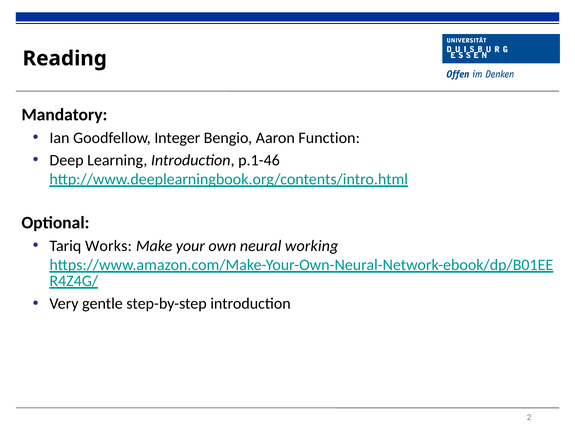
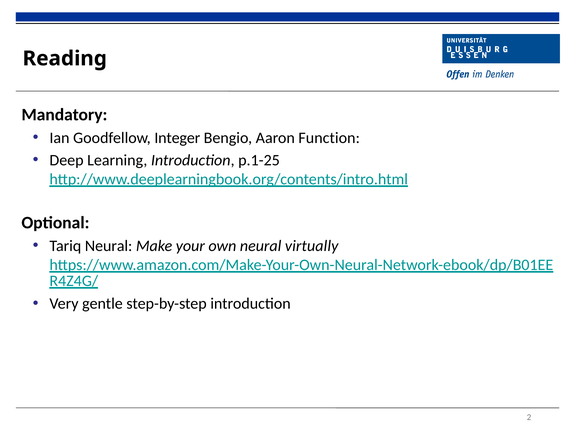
p.1-46: p.1-46 -> p.1-25
Tariq Works: Works -> Neural
working: working -> virtually
